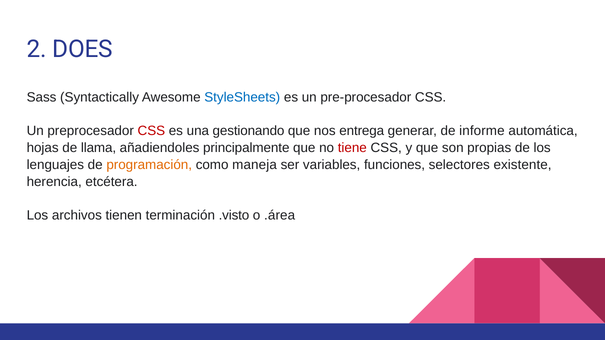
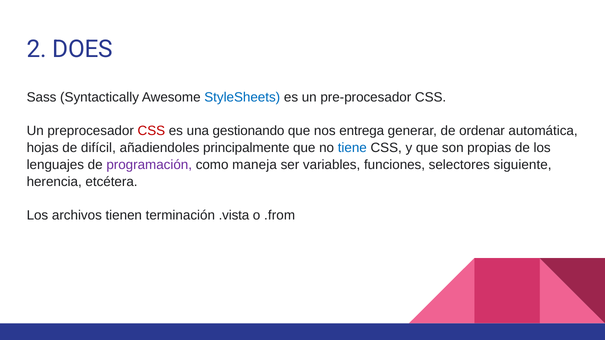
informe: informe -> ordenar
llama: llama -> difícil
tiene colour: red -> blue
programación colour: orange -> purple
existente: existente -> siguiente
.visto: .visto -> .vista
.área: .área -> .from
